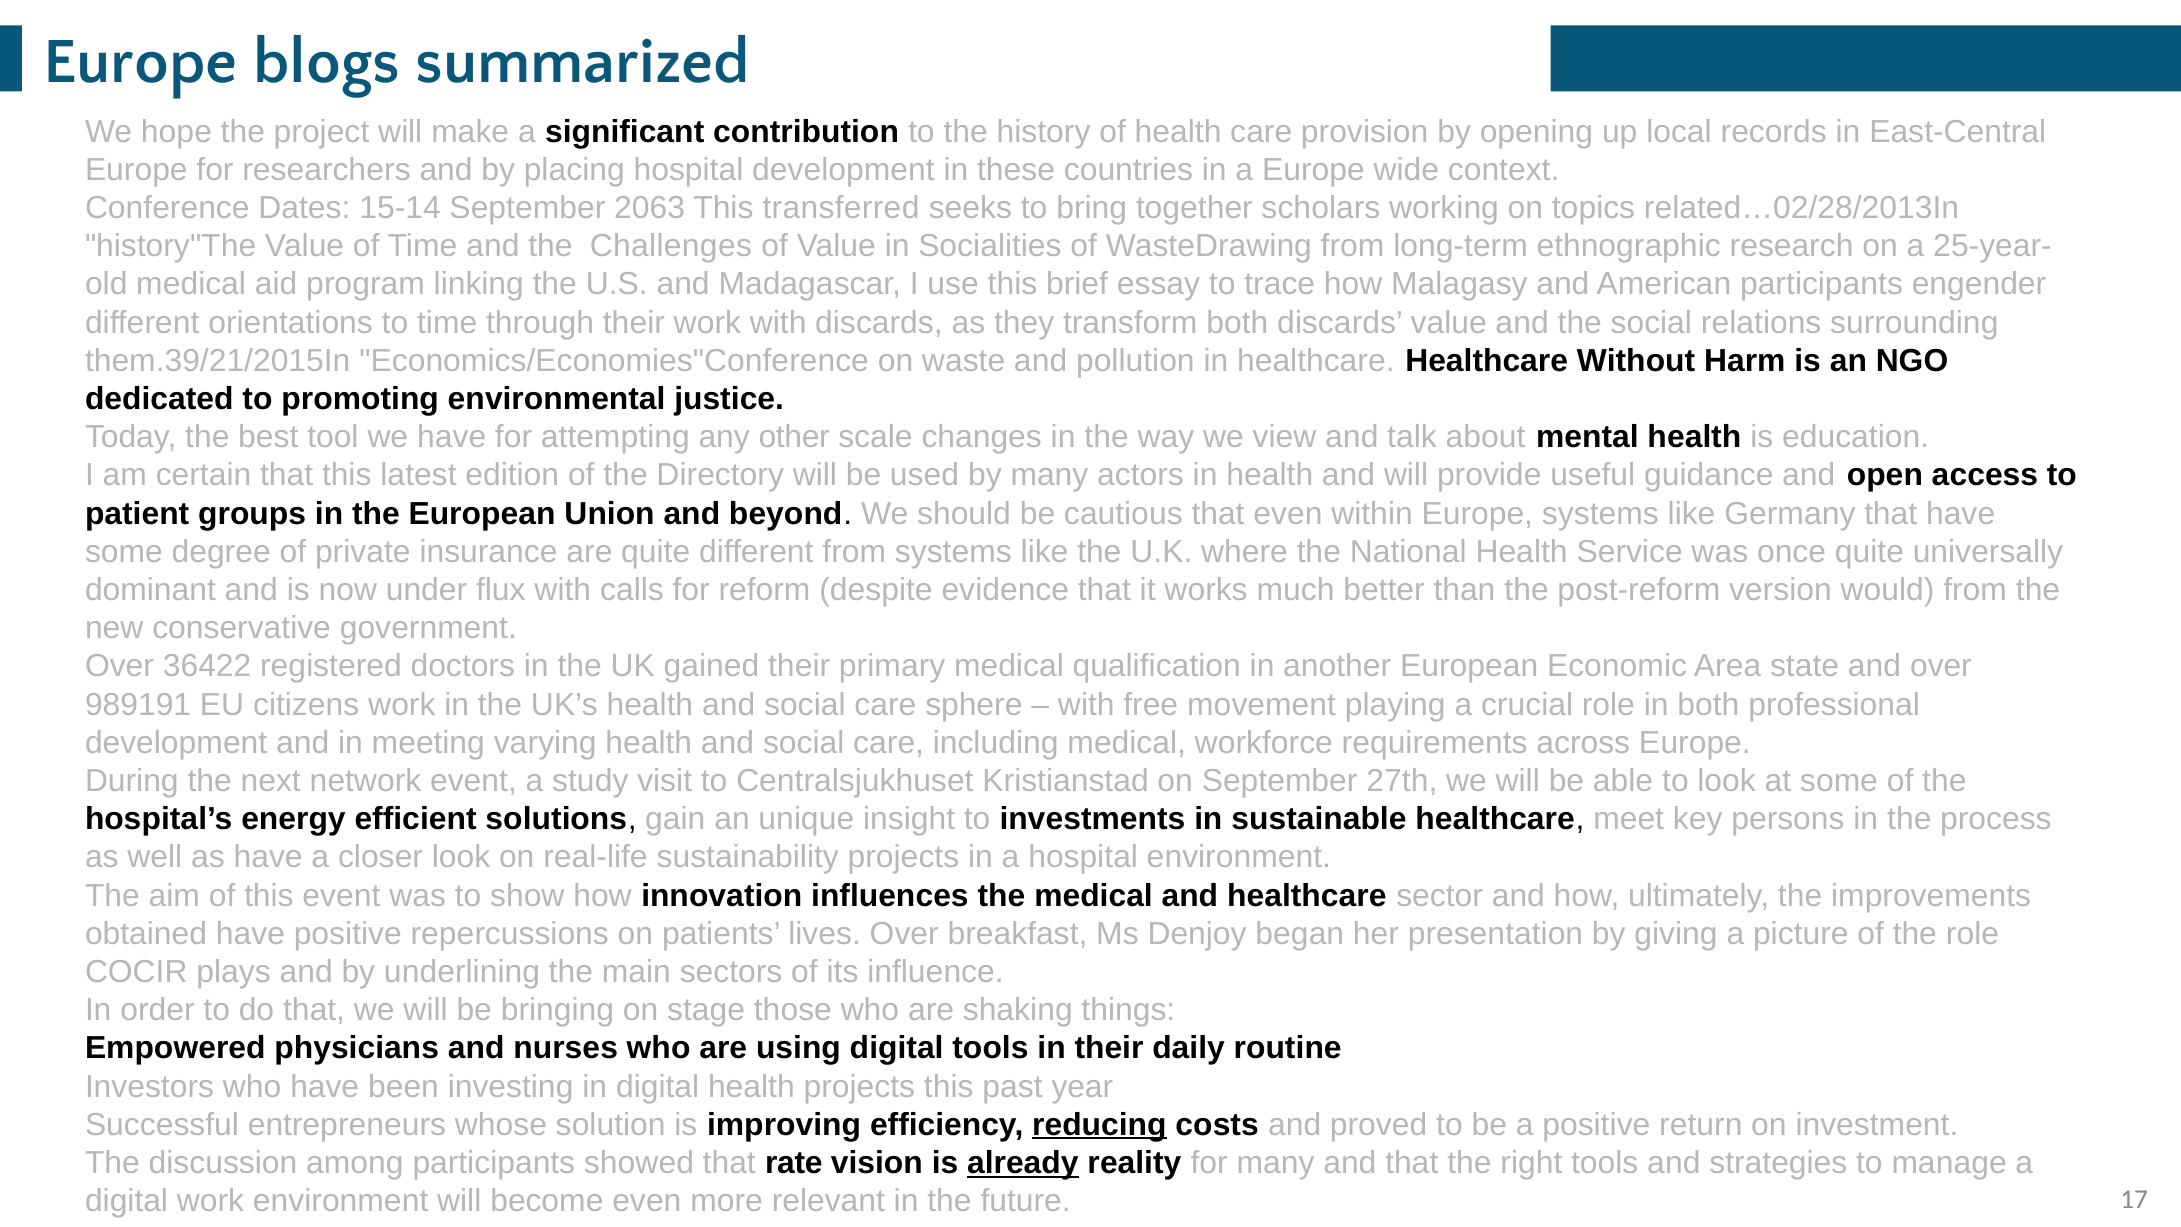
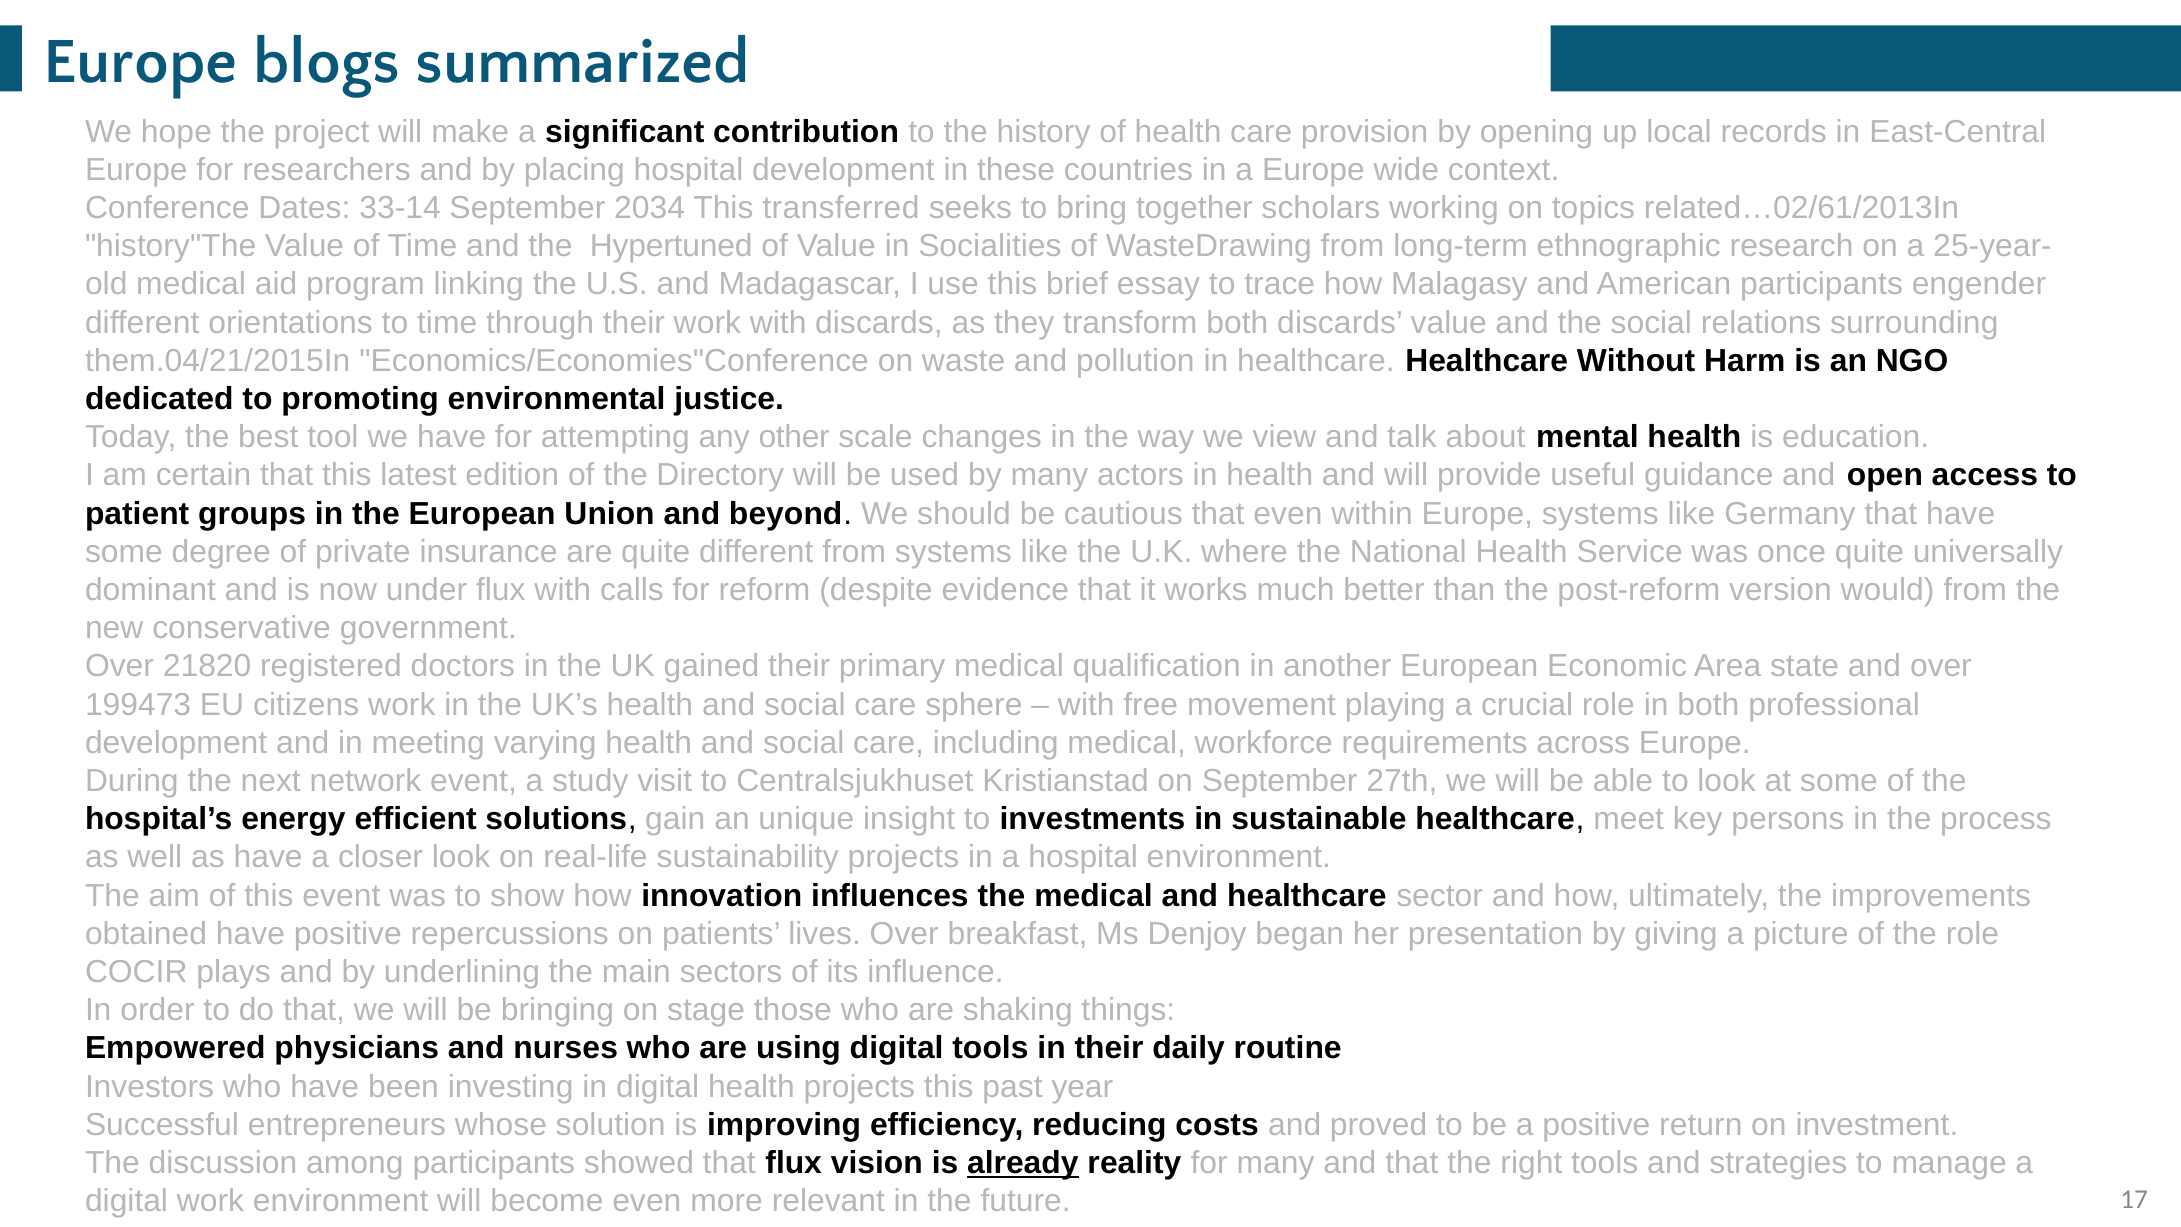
15-14: 15-14 -> 33-14
2063: 2063 -> 2034
related…02/28/2013In: related…02/28/2013In -> related…02/61/2013In
Challenges: Challenges -> Hypertuned
them.39/21/2015In: them.39/21/2015In -> them.04/21/2015In
36422: 36422 -> 21820
989191: 989191 -> 199473
reducing underline: present -> none
that rate: rate -> flux
